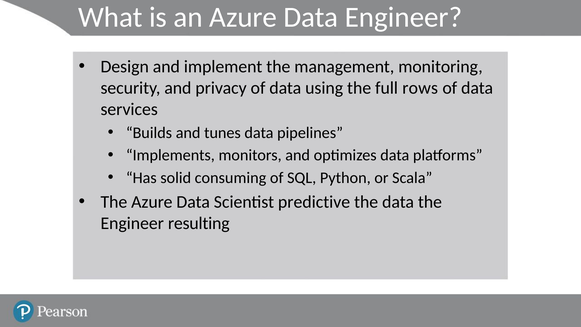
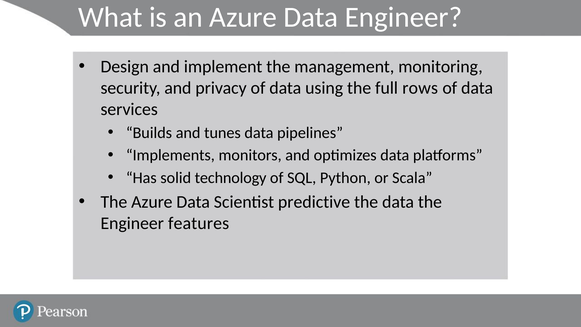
consuming: consuming -> technology
resulting: resulting -> features
